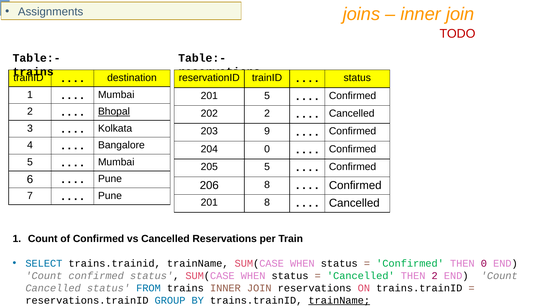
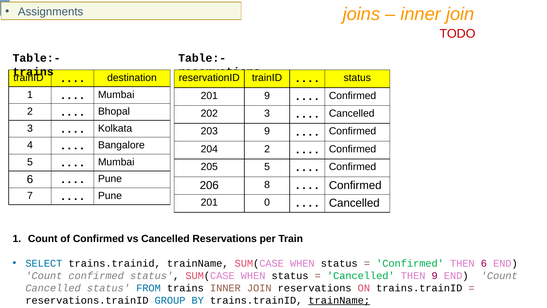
201 5: 5 -> 9
Bhopal underline: present -> none
202 2: 2 -> 3
204 0: 0 -> 2
201 8: 8 -> 0
THEN 0: 0 -> 6
THEN 2: 2 -> 9
